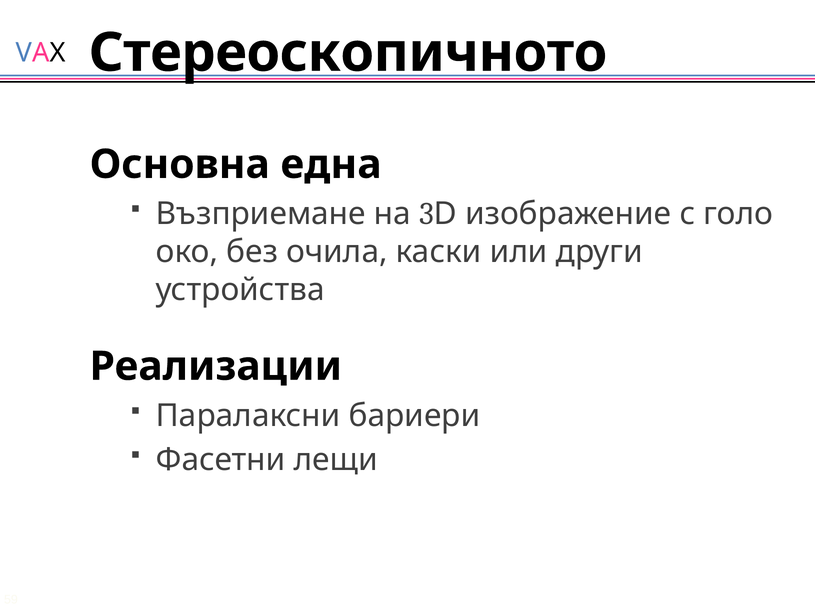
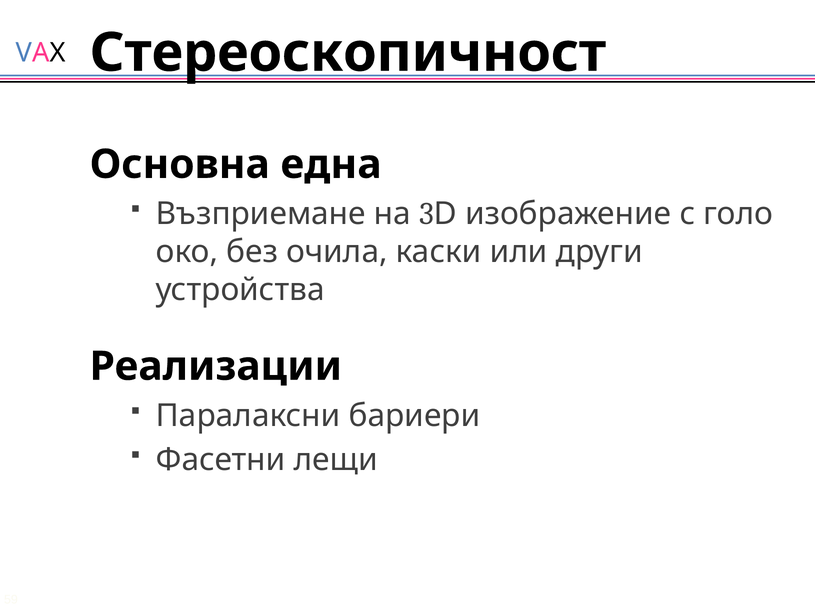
Стереоскопичното: Стереоскопичното -> Стереоскопичност
